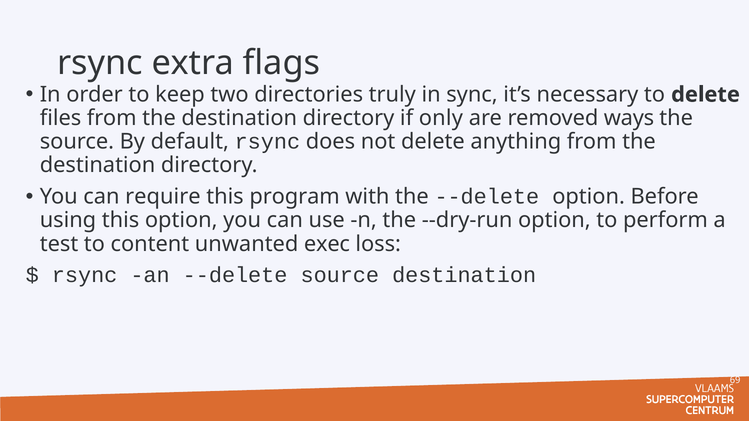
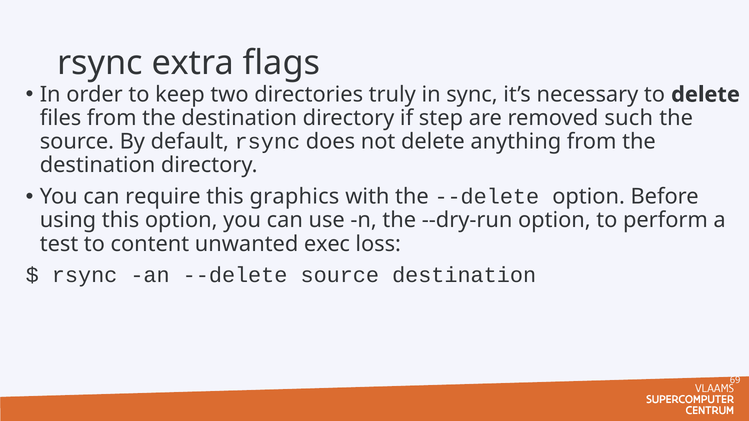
only: only -> step
ways: ways -> such
program: program -> graphics
